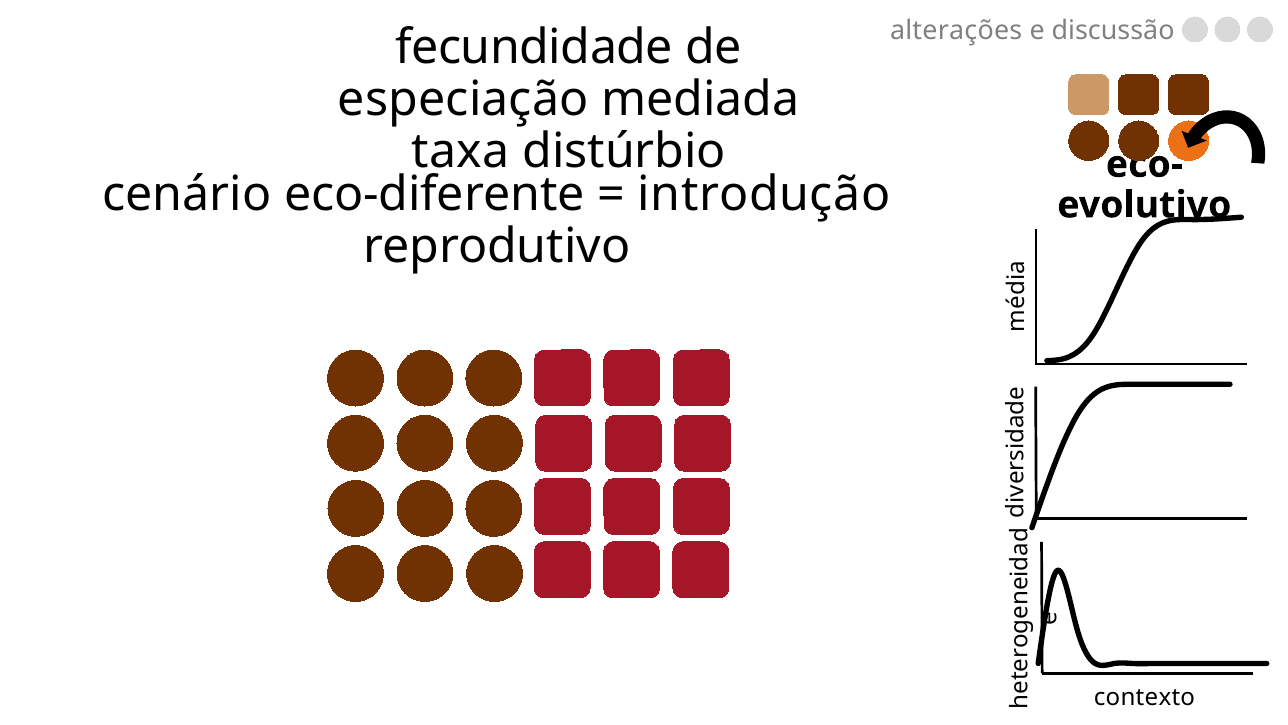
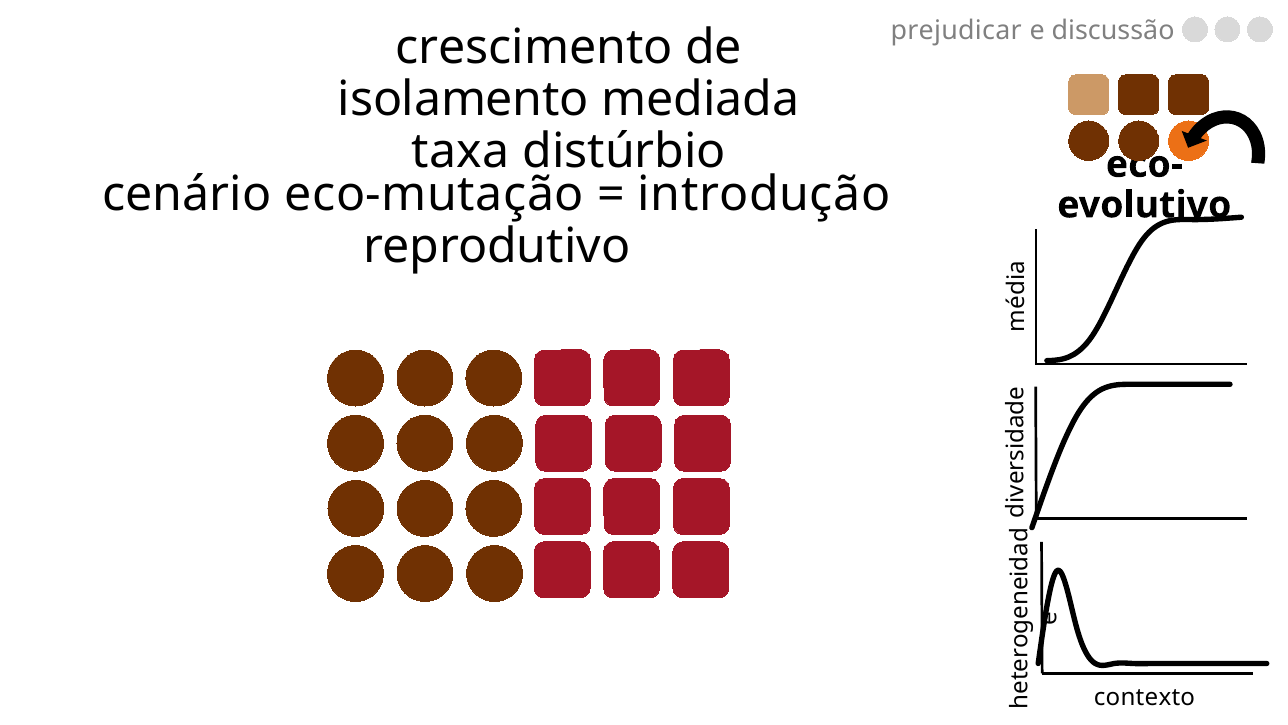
alterações: alterações -> prejudicar
fecundidade: fecundidade -> crescimento
especiação: especiação -> isolamento
eco-diferente: eco-diferente -> eco-mutação
